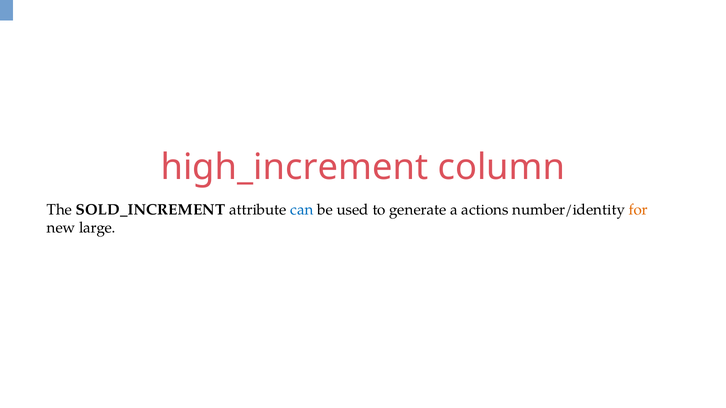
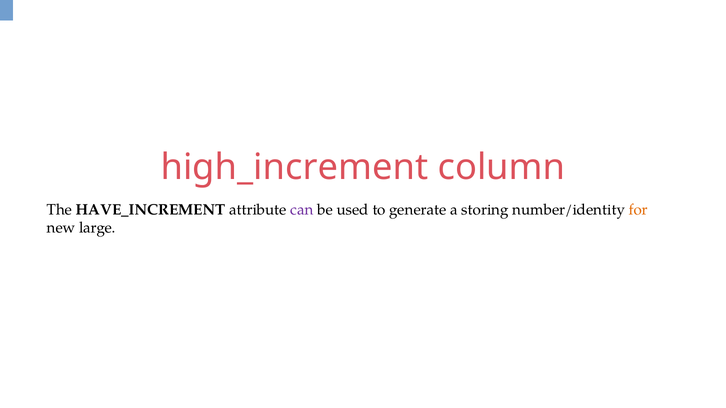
SOLD_INCREMENT: SOLD_INCREMENT -> HAVE_INCREMENT
can colour: blue -> purple
actions: actions -> storing
